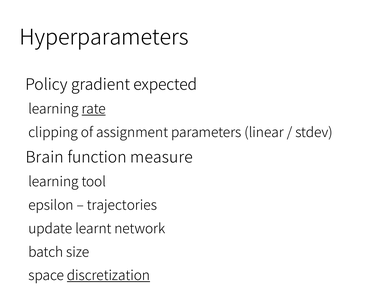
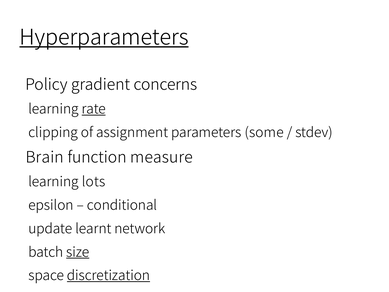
Hyperparameters underline: none -> present
expected: expected -> concerns
linear: linear -> some
tool: tool -> lots
trajectories: trajectories -> conditional
size underline: none -> present
